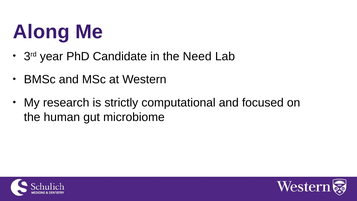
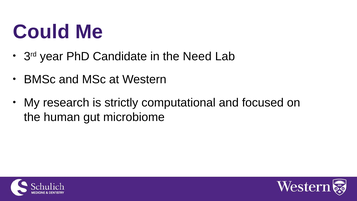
Along: Along -> Could
